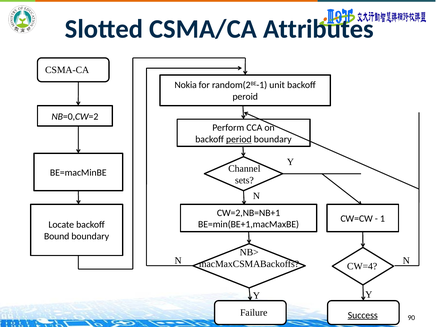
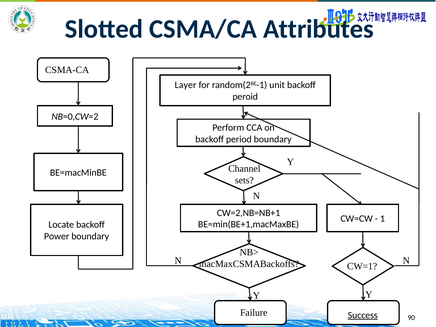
Nokia: Nokia -> Layer
period underline: present -> none
Bound: Bound -> Power
CW=4: CW=4 -> CW=1
